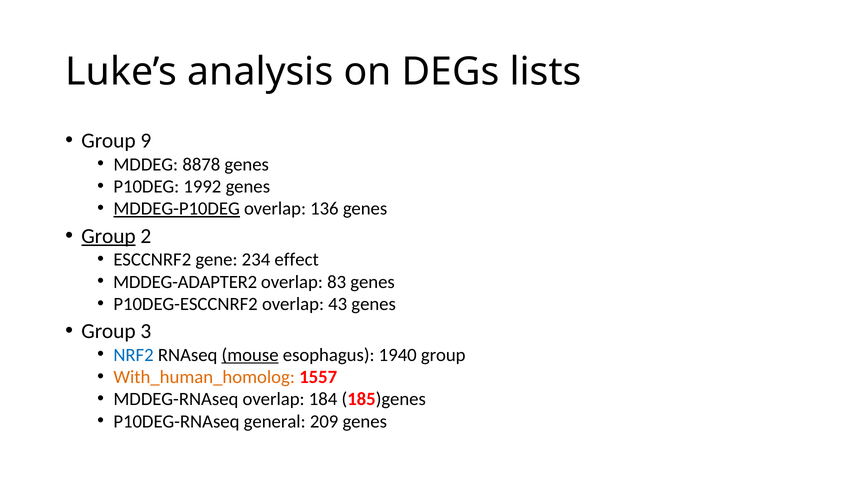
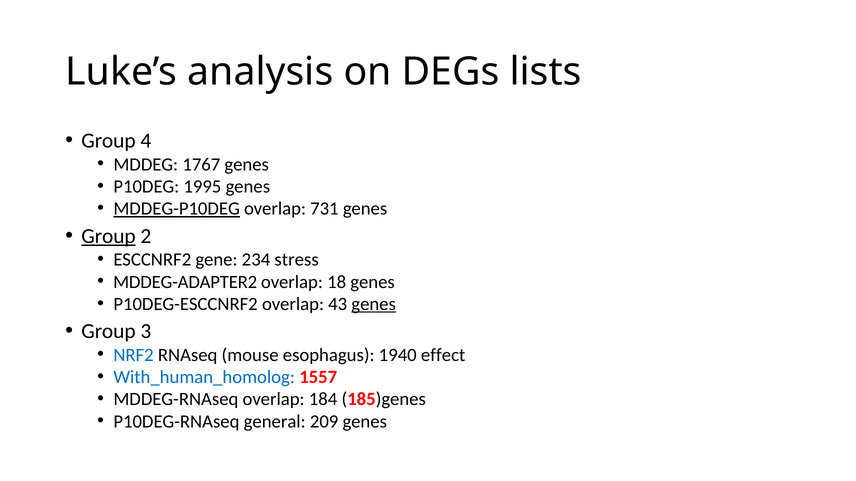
9: 9 -> 4
8878: 8878 -> 1767
1992: 1992 -> 1995
136: 136 -> 731
effect: effect -> stress
83: 83 -> 18
genes at (374, 304) underline: none -> present
mouse underline: present -> none
1940 group: group -> effect
With_human_homolog colour: orange -> blue
